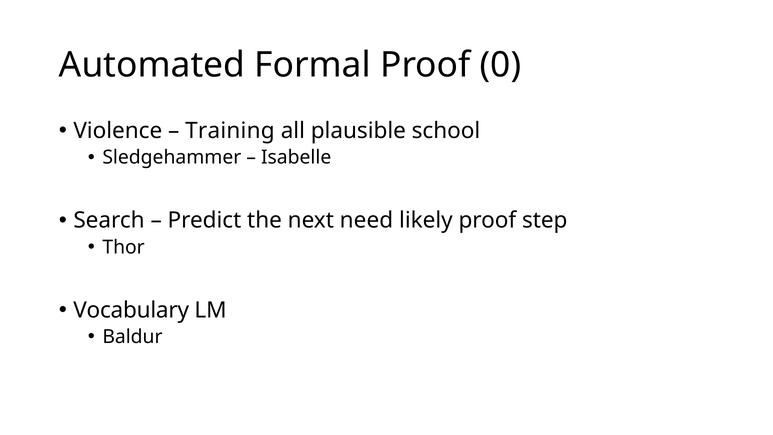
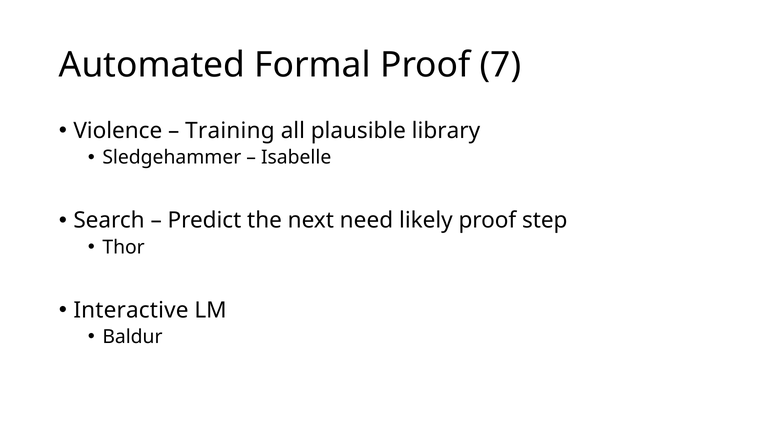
0: 0 -> 7
school: school -> library
Vocabulary: Vocabulary -> Interactive
